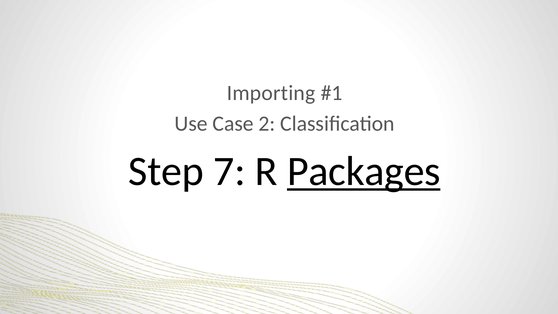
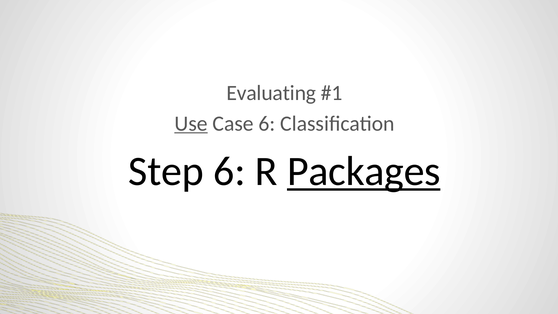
Importing: Importing -> Evaluating
Use underline: none -> present
Case 2: 2 -> 6
Step 7: 7 -> 6
